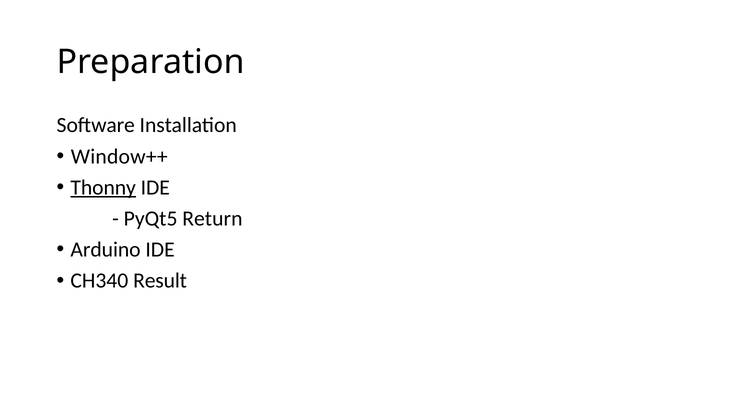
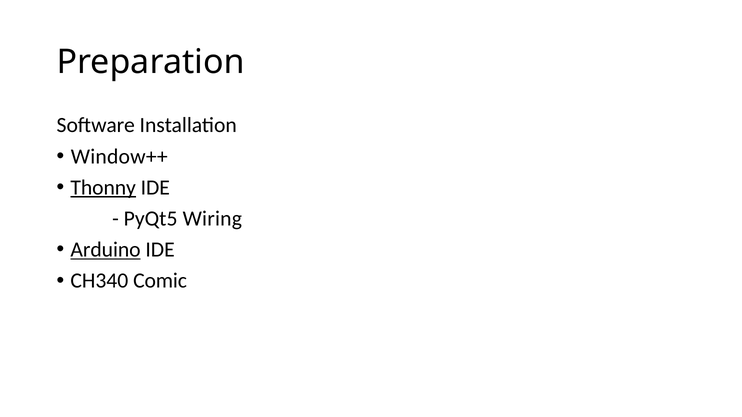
Return: Return -> Wiring
Arduino underline: none -> present
Result: Result -> Comic
